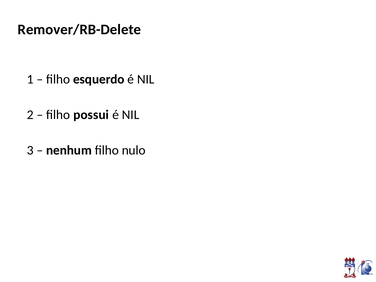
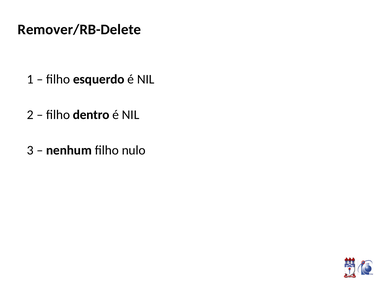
possui: possui -> dentro
